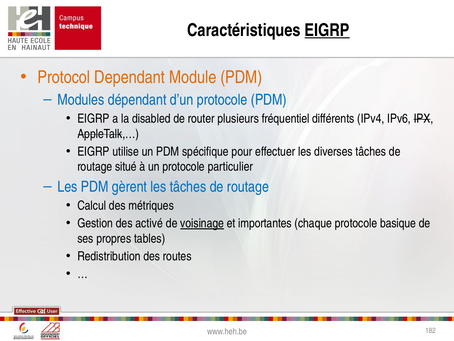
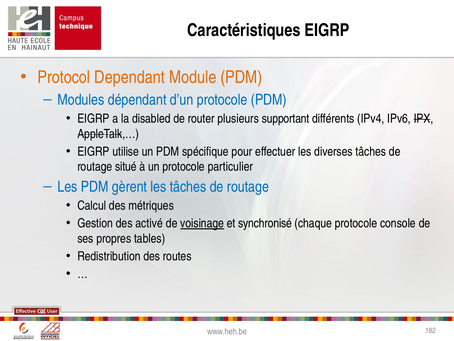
EIGRP at (327, 30) underline: present -> none
fréquentiel: fréquentiel -> supportant
importantes: importantes -> synchronisé
basique: basique -> console
